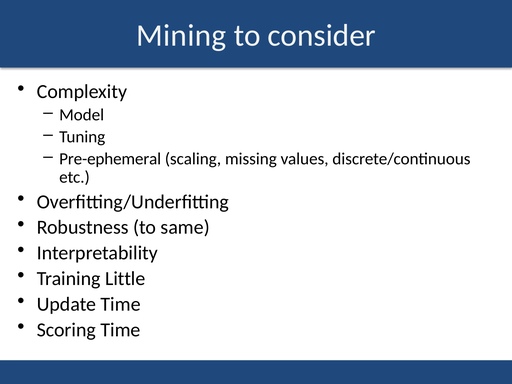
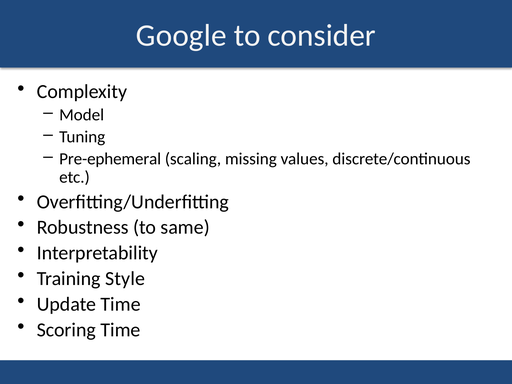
Mining: Mining -> Google
Little: Little -> Style
